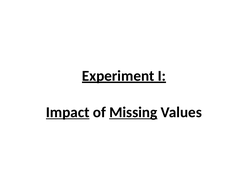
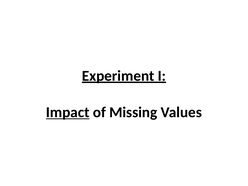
Missing underline: present -> none
